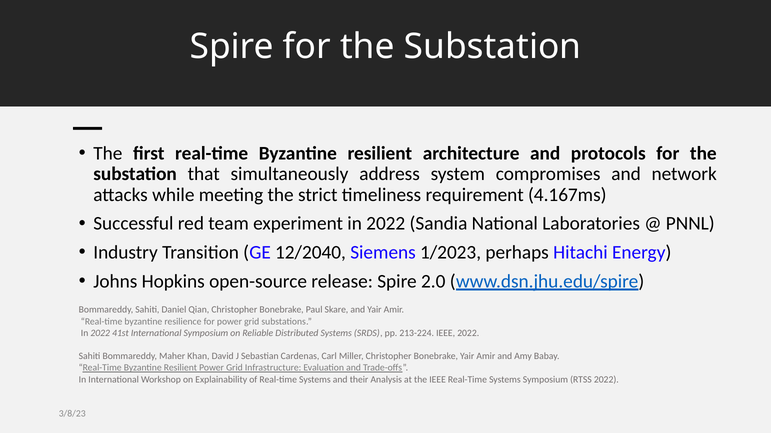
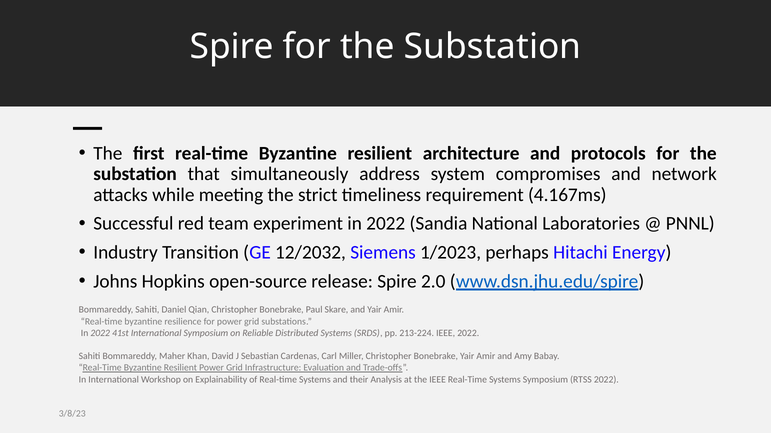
12/2040: 12/2040 -> 12/2032
